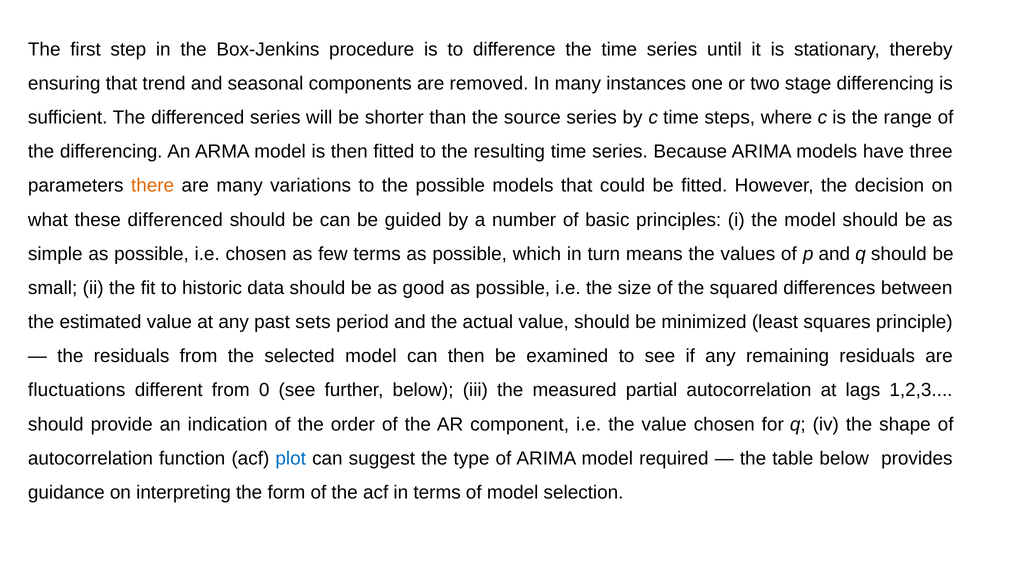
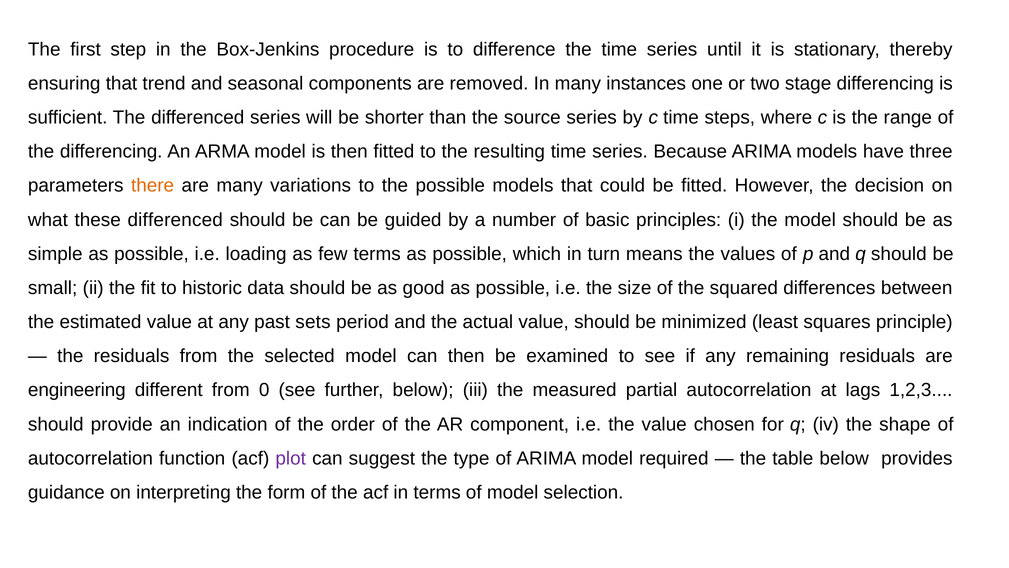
i.e chosen: chosen -> loading
fluctuations: fluctuations -> engineering
plot colour: blue -> purple
